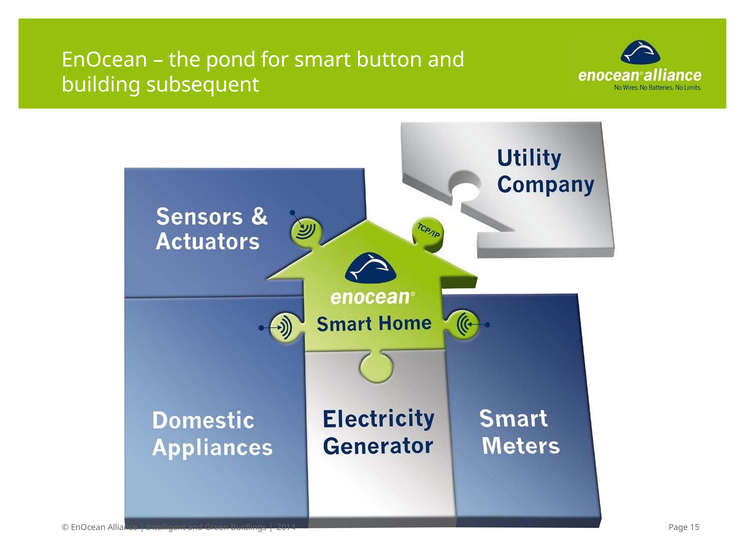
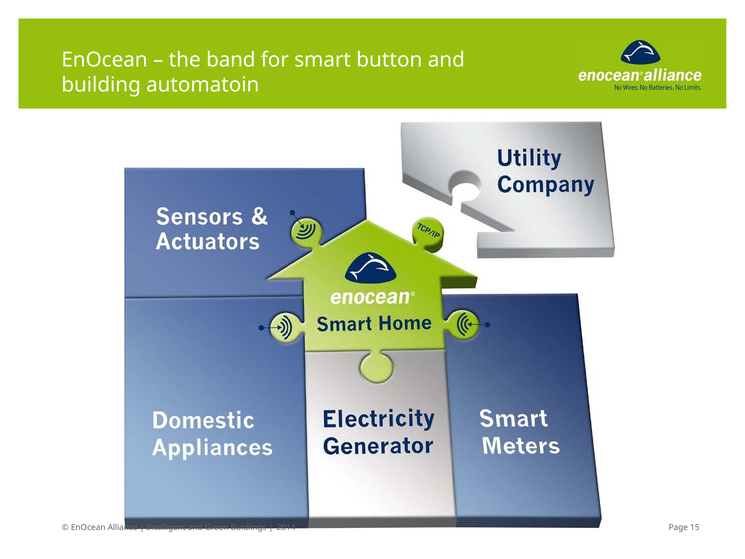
pond: pond -> band
subsequent: subsequent -> automatoin
